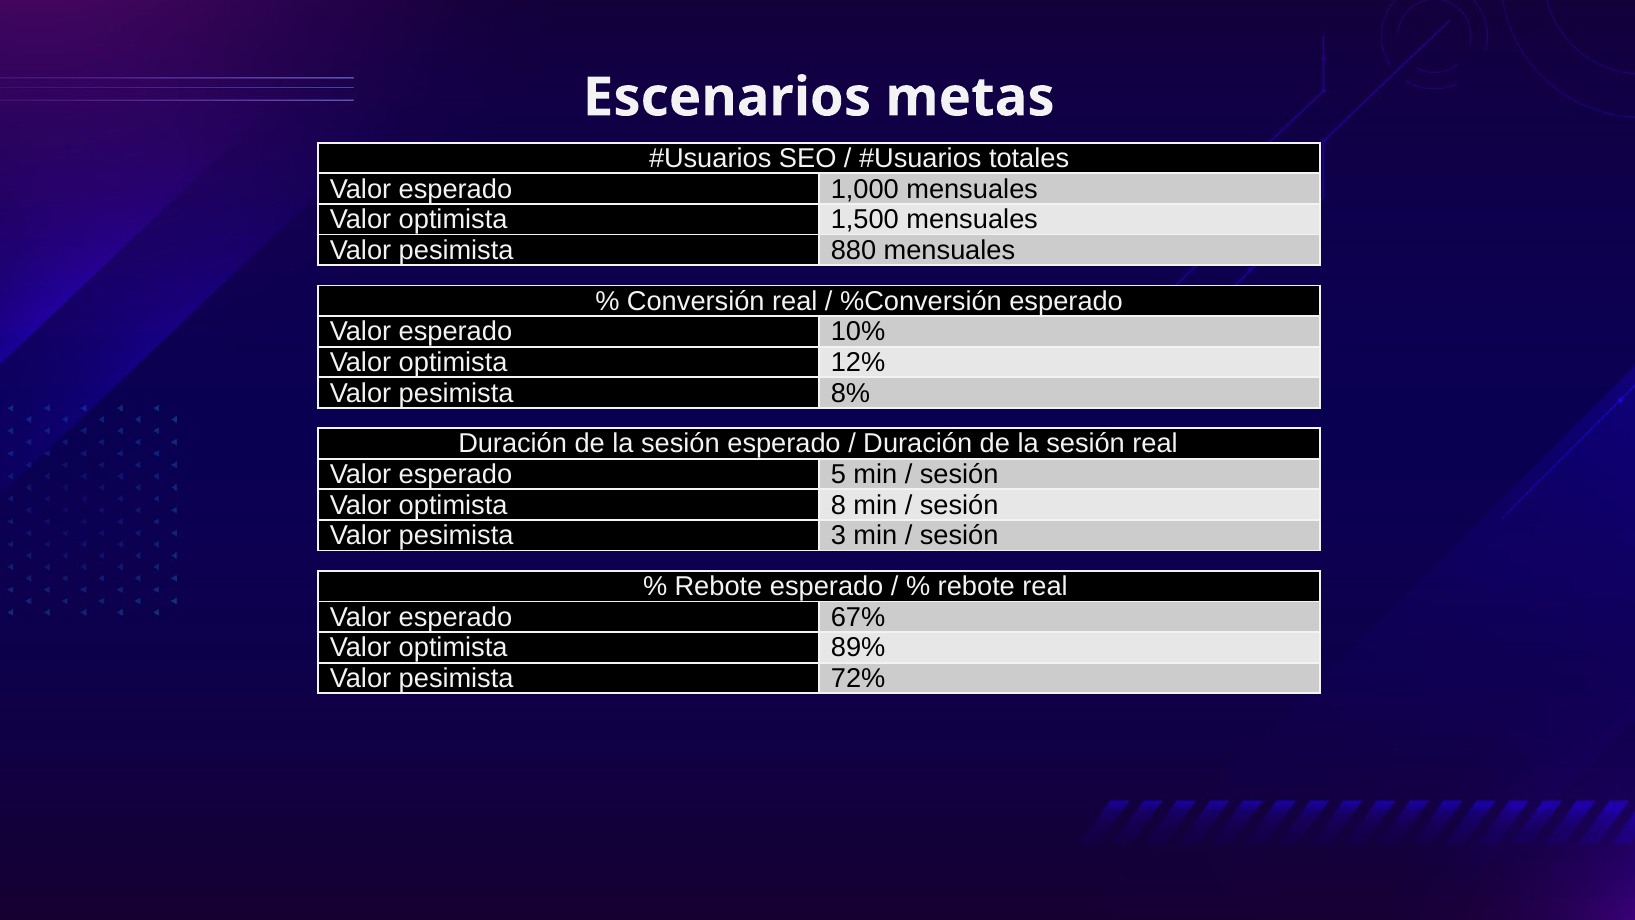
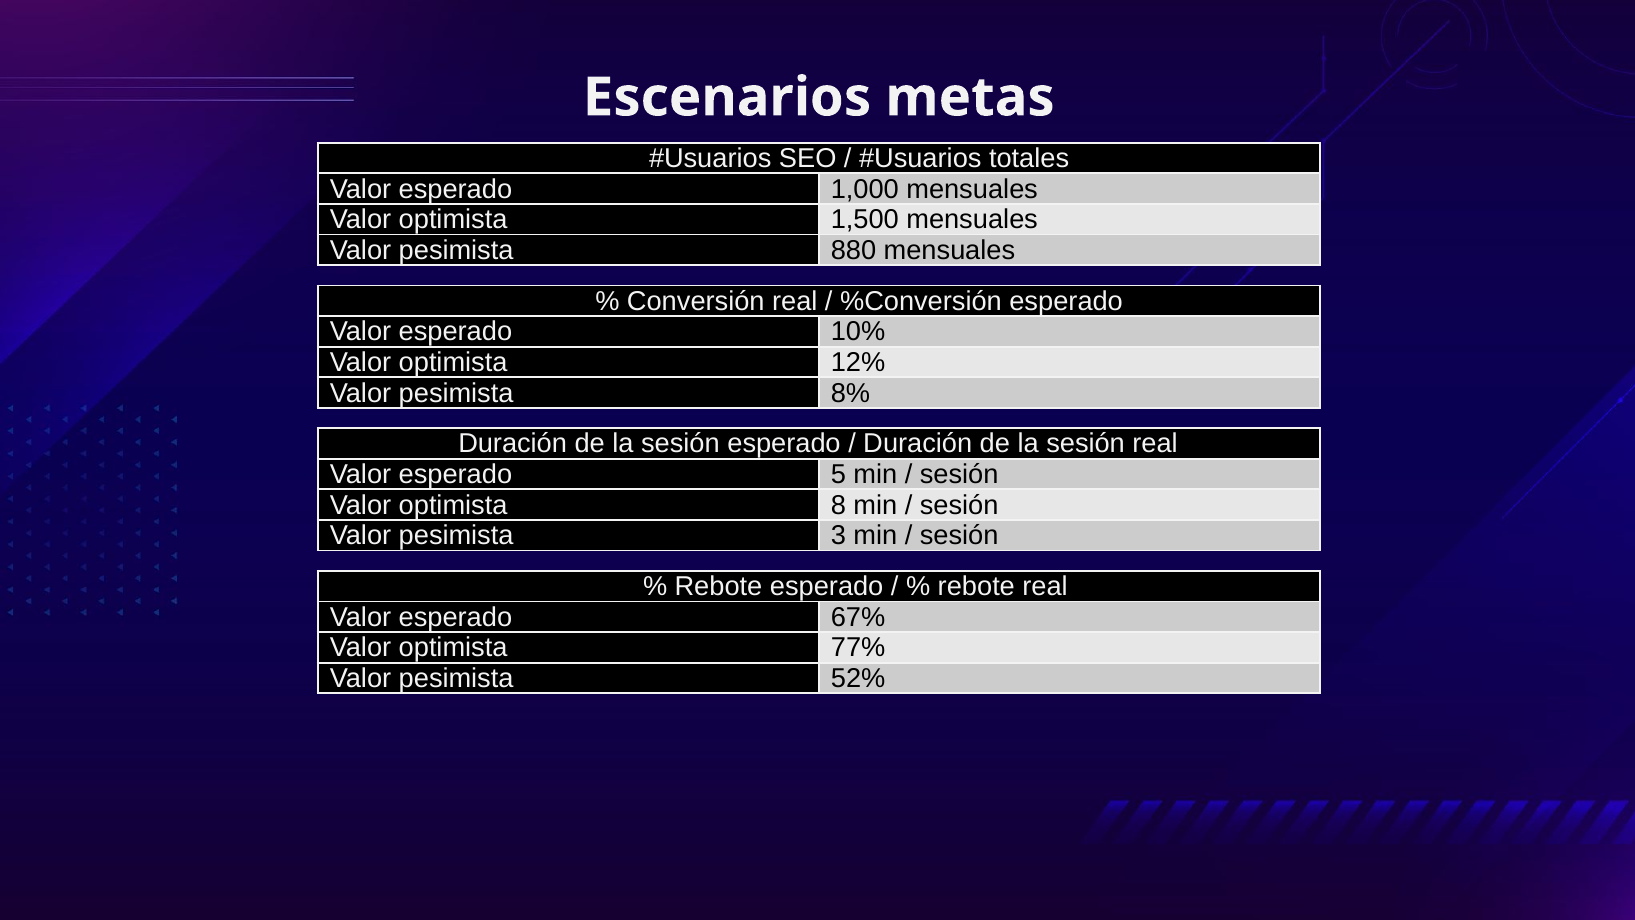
89%: 89% -> 77%
72%: 72% -> 52%
